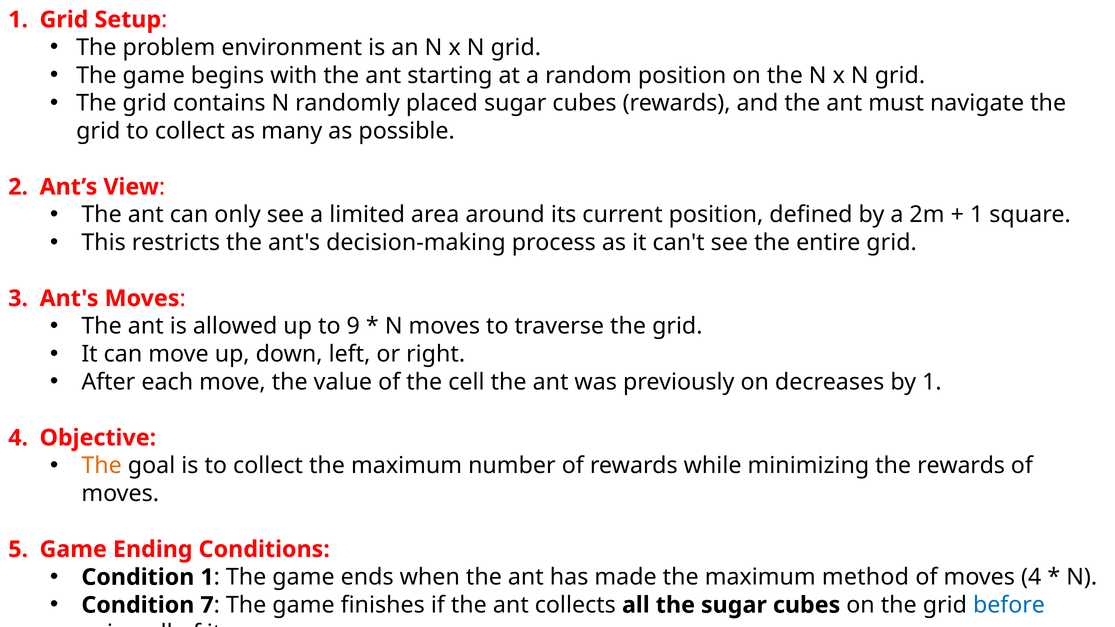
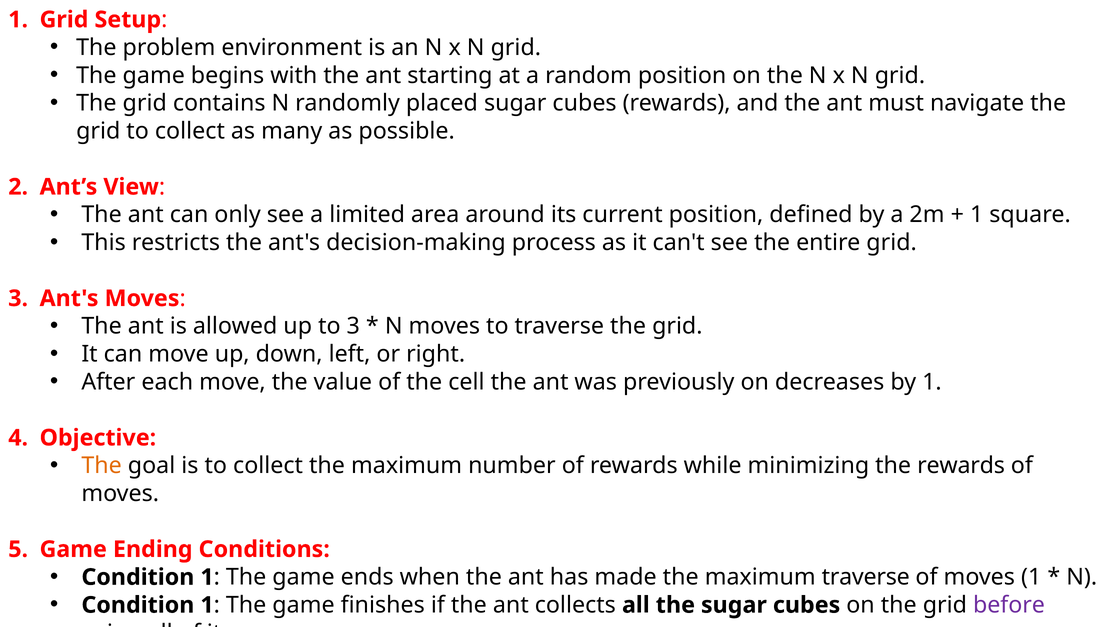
to 9: 9 -> 3
maximum method: method -> traverse
moves 4: 4 -> 1
7 at (207, 605): 7 -> 1
before colour: blue -> purple
